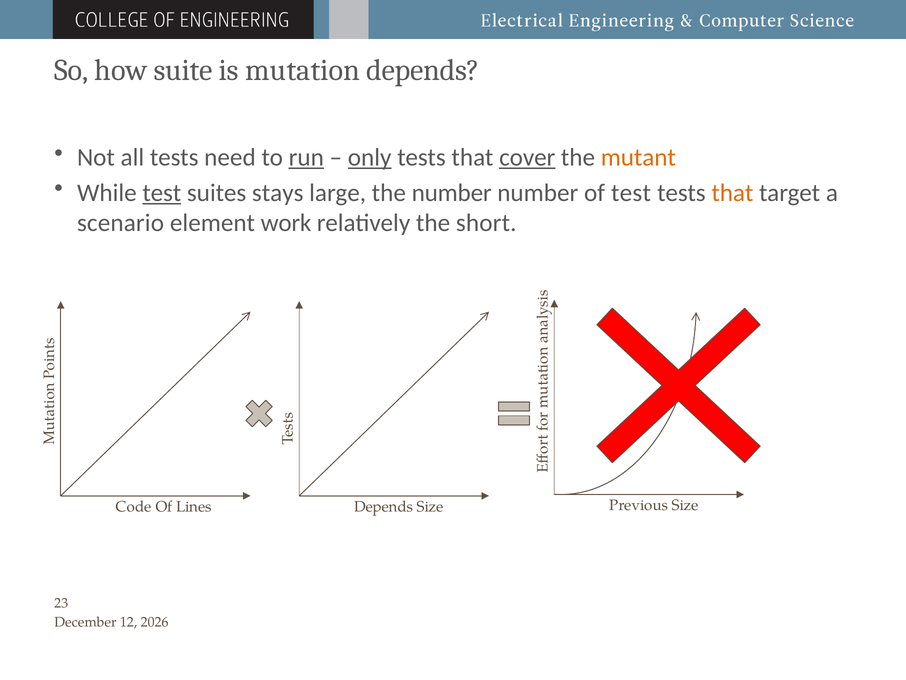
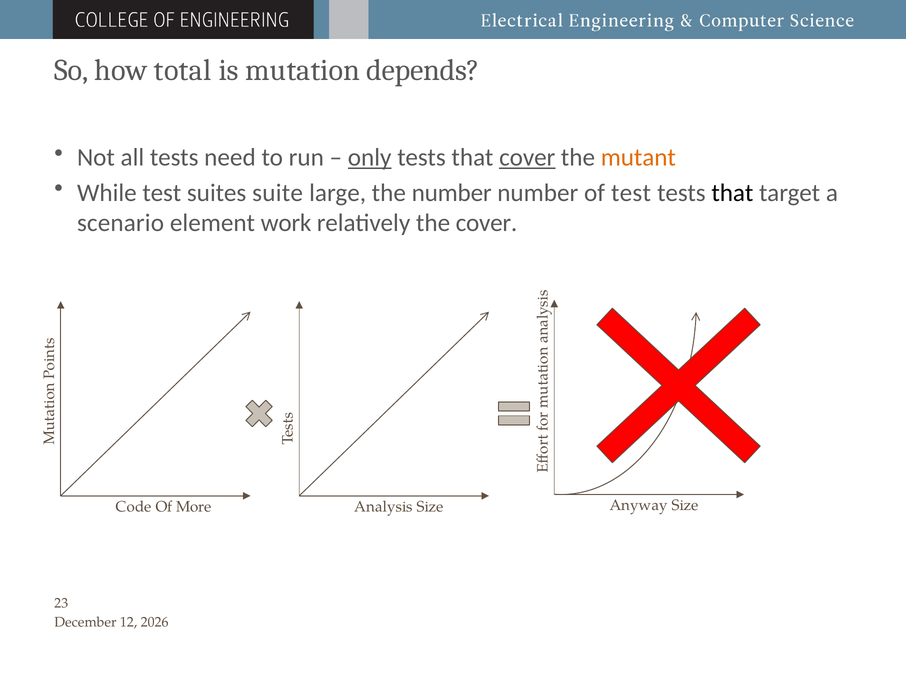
suite: suite -> total
run underline: present -> none
test at (162, 193) underline: present -> none
stays: stays -> suite
that at (732, 193) colour: orange -> black
the short: short -> cover
Previous: Previous -> Anyway
Lines: Lines -> More
Depends at (384, 506): Depends -> Analysis
